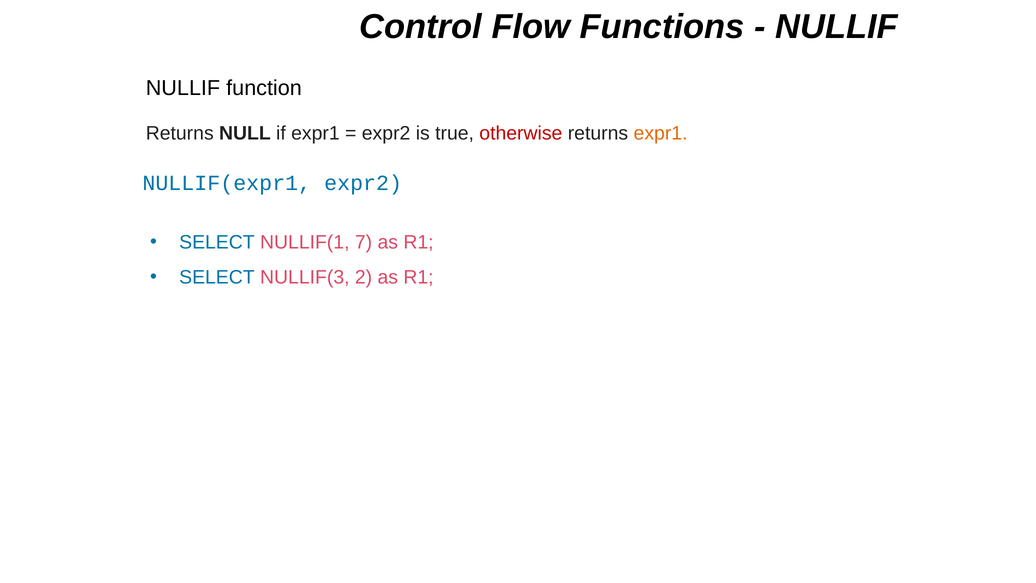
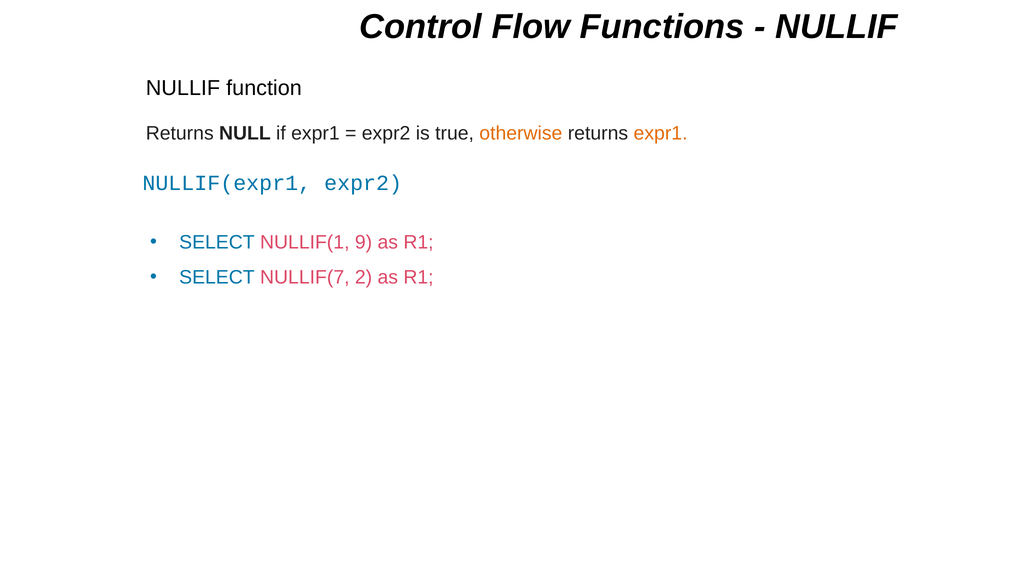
otherwise colour: red -> orange
7: 7 -> 9
NULLIF(3: NULLIF(3 -> NULLIF(7
